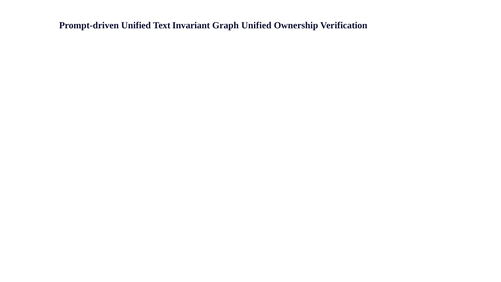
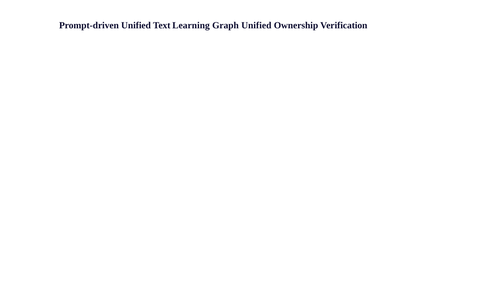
Invariant: Invariant -> Learning
